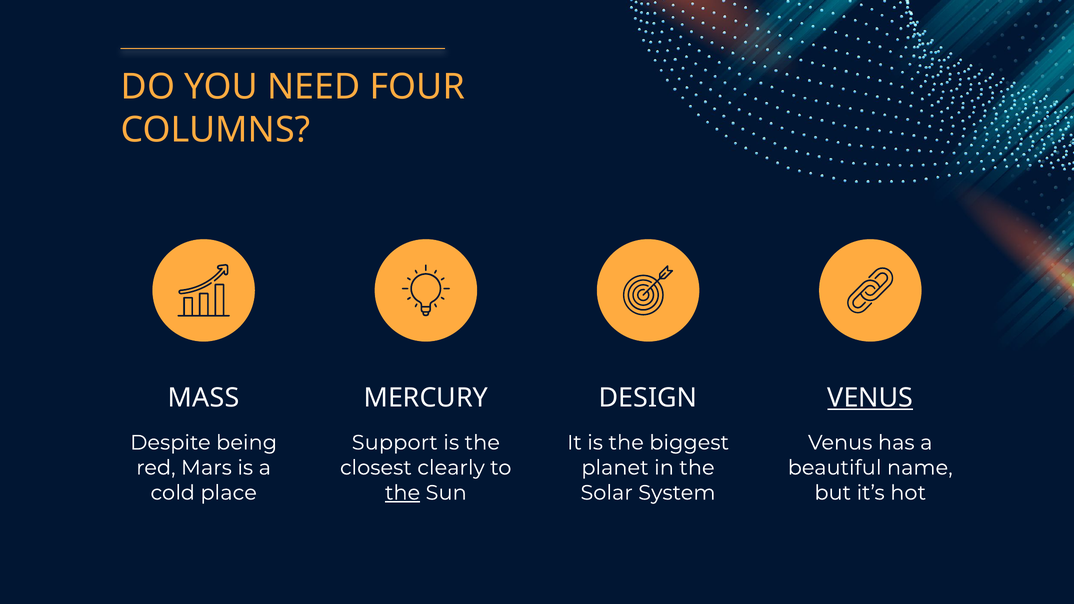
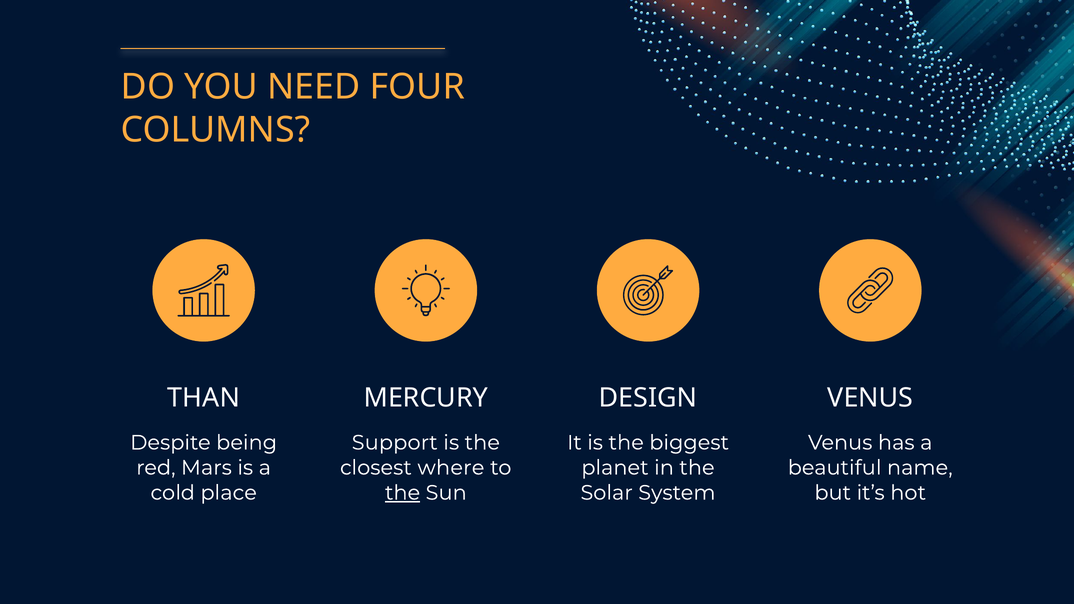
MASS: MASS -> THAN
VENUS at (870, 398) underline: present -> none
clearly: clearly -> where
